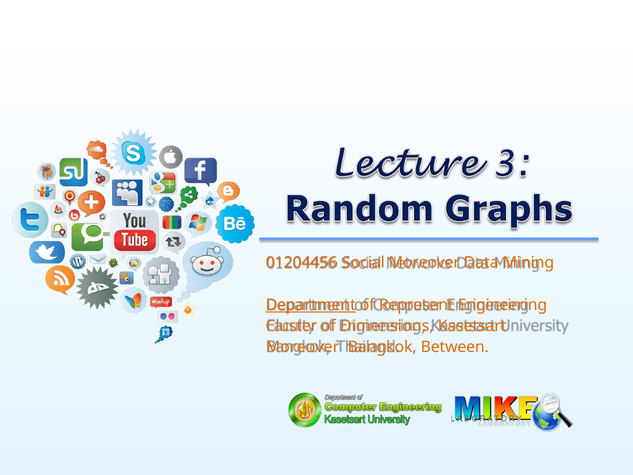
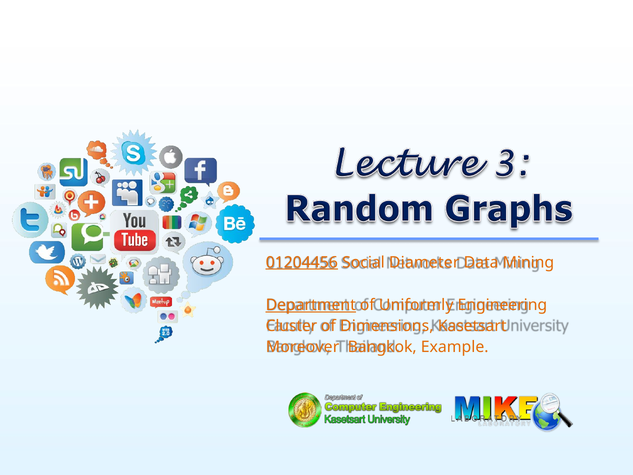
01204456 underline: none -> present
Social Moreover: Moreover -> Diameter
Represent: Represent -> Uniformly
Between: Between -> Example
